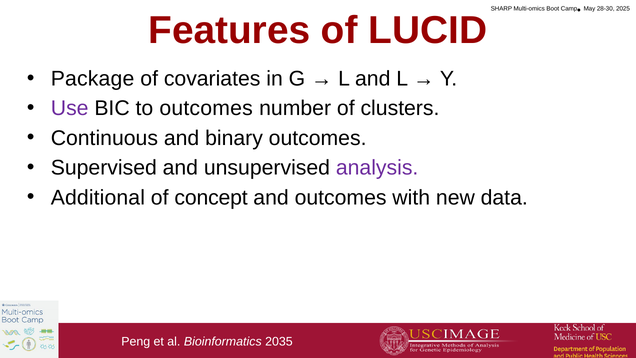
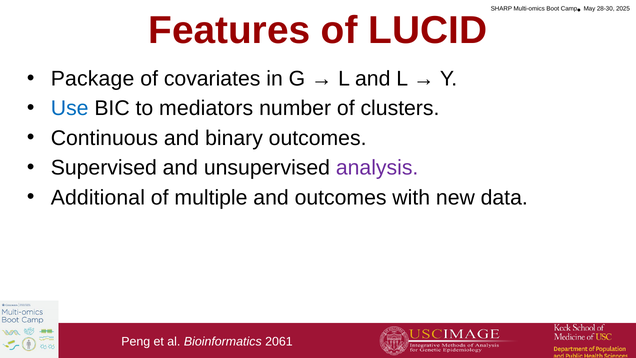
Use colour: purple -> blue
to outcomes: outcomes -> mediators
concept: concept -> multiple
2035: 2035 -> 2061
